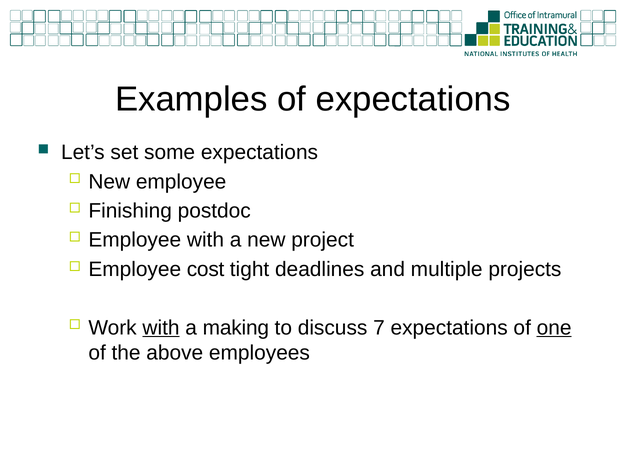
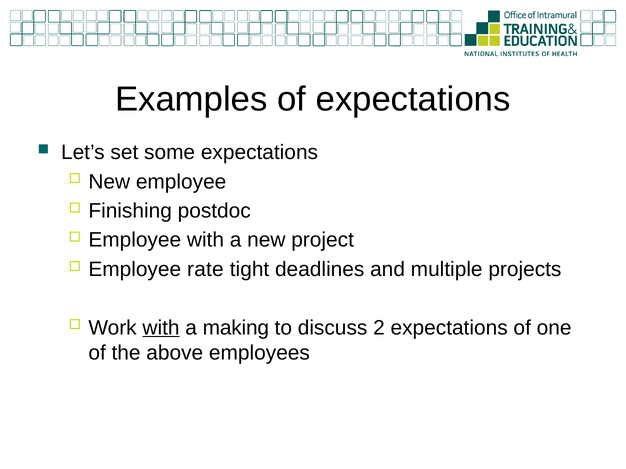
cost: cost -> rate
7: 7 -> 2
one underline: present -> none
